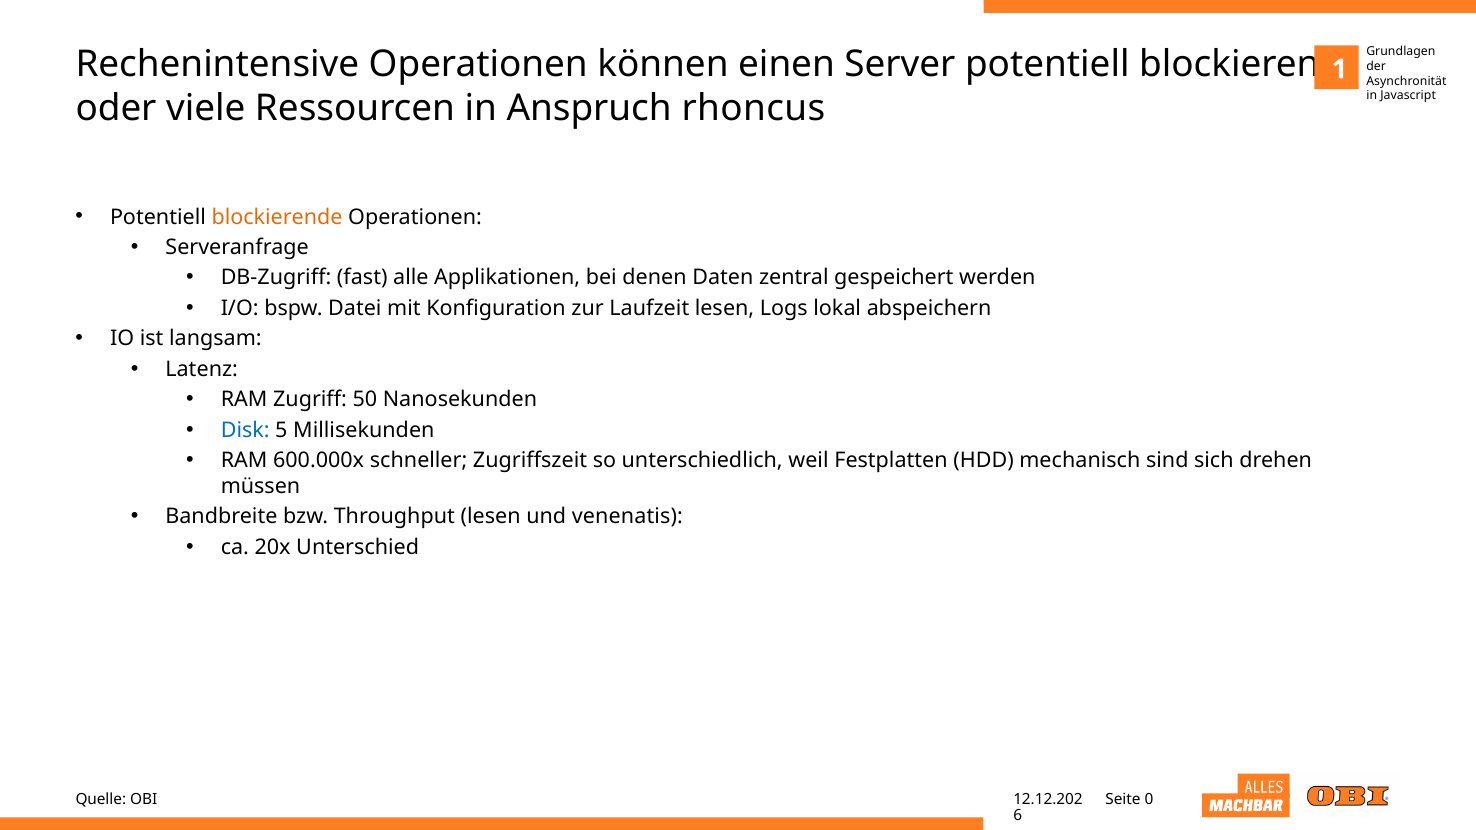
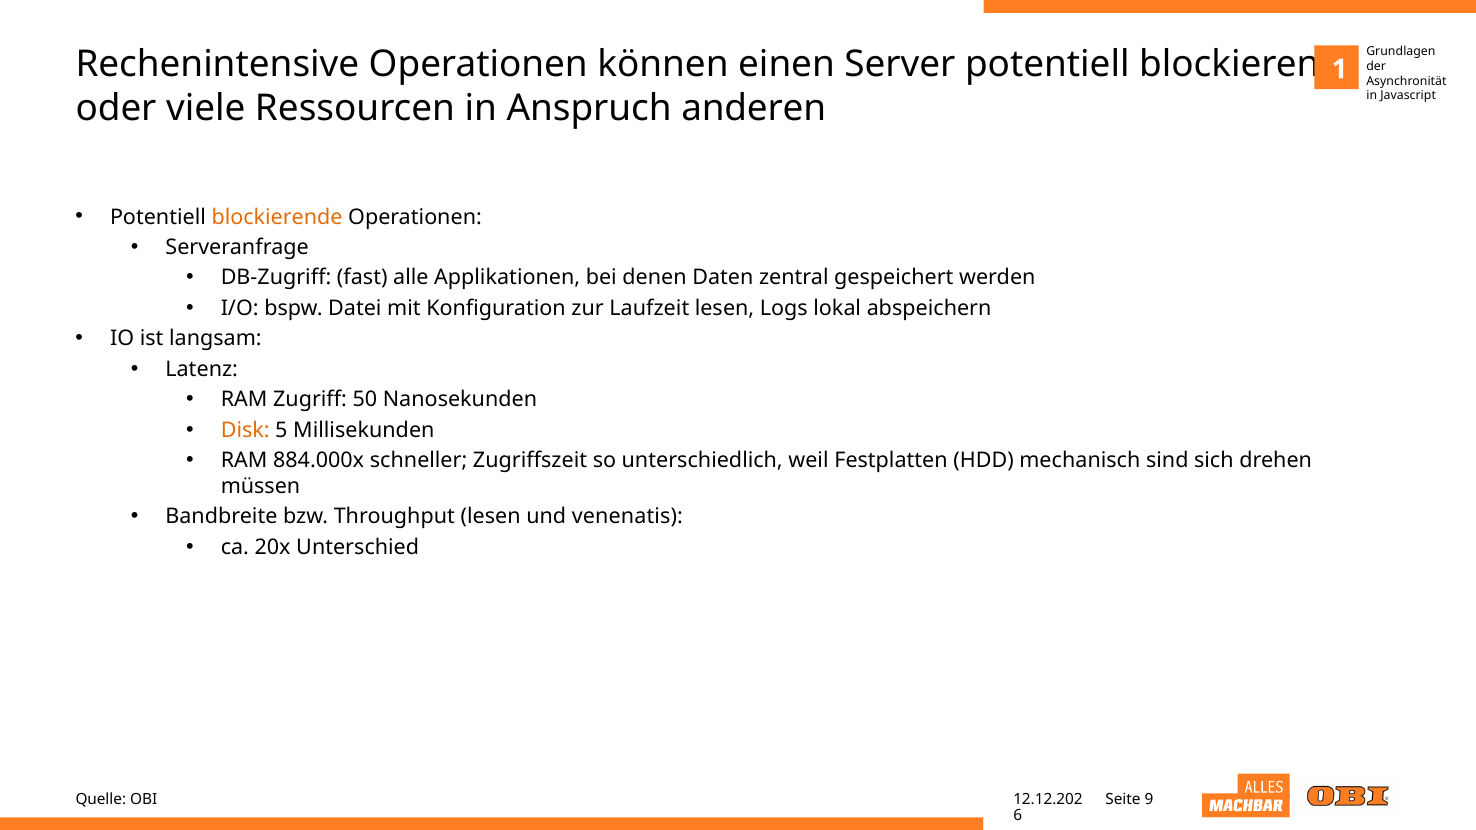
rhoncus: rhoncus -> anderen
Disk colour: blue -> orange
600.000x: 600.000x -> 884.000x
0: 0 -> 9
